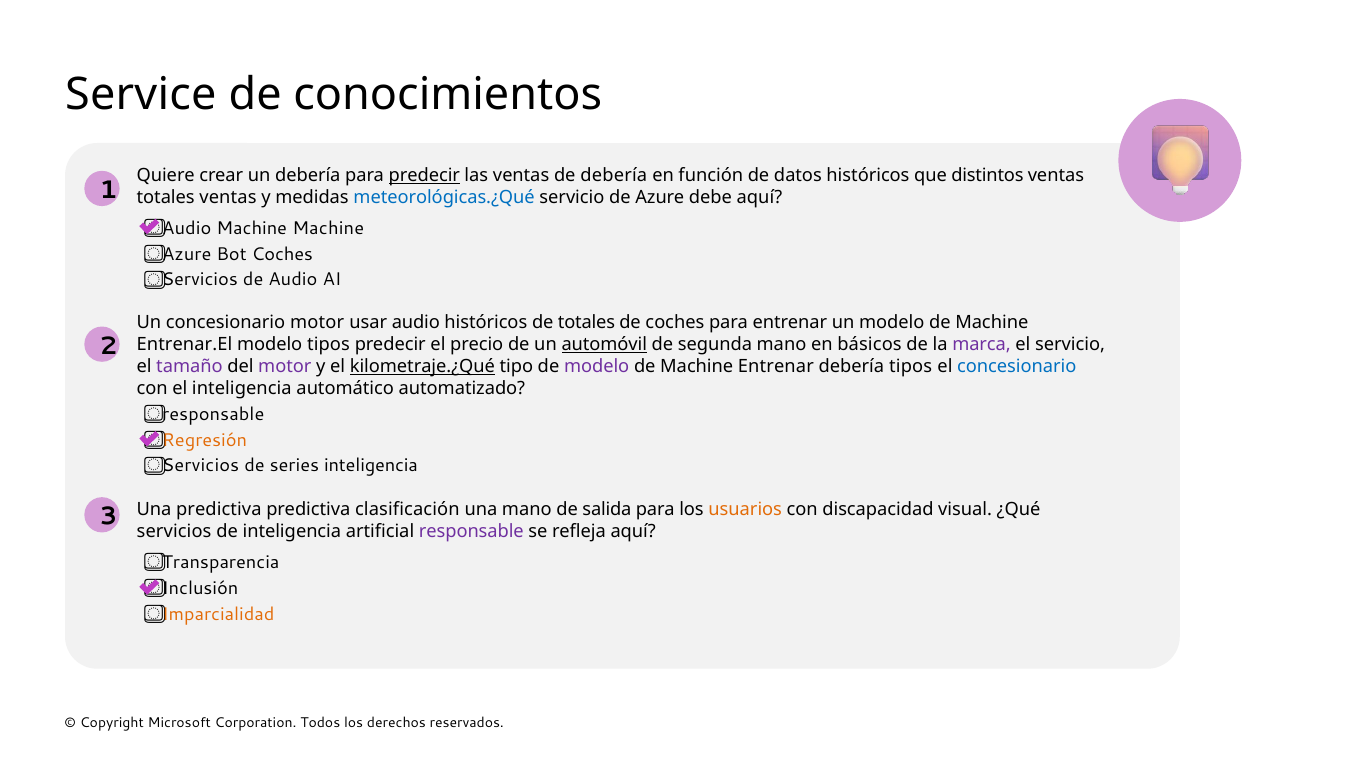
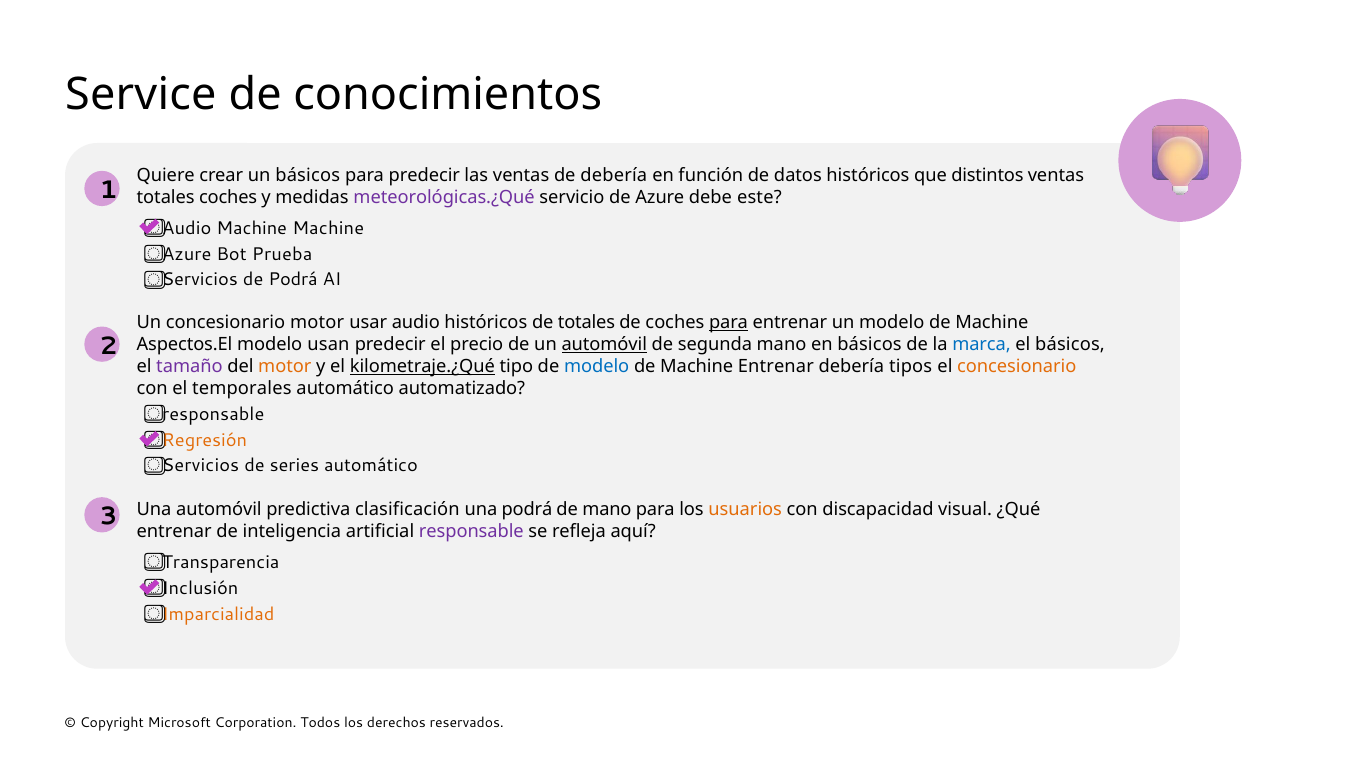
un debería: debería -> básicos
predecir at (424, 176) underline: present -> none
totales ventas: ventas -> coches
meteorológicas.¿Qué colour: blue -> purple
debe aquí: aquí -> este
Bot Coches: Coches -> Prueba
de Audio: Audio -> Podrá
para at (729, 323) underline: none -> present
Entrenar.El: Entrenar.El -> Aspectos.El
modelo tipos: tipos -> usan
marca colour: purple -> blue
el servicio: servicio -> básicos
motor at (285, 367) colour: purple -> orange
modelo at (597, 367) colour: purple -> blue
concesionario at (1017, 367) colour: blue -> orange
el inteligencia: inteligencia -> temporales
series inteligencia: inteligencia -> automático
Una predictiva: predictiva -> automóvil
una mano: mano -> podrá
de salida: salida -> mano
servicios at (174, 531): servicios -> entrenar
